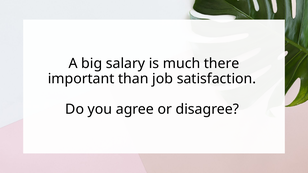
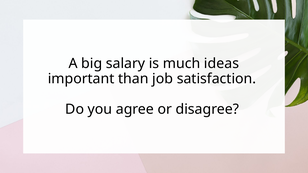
there: there -> ideas
